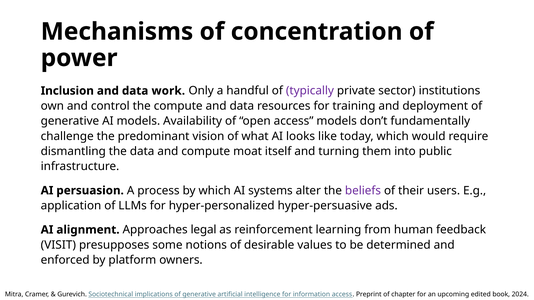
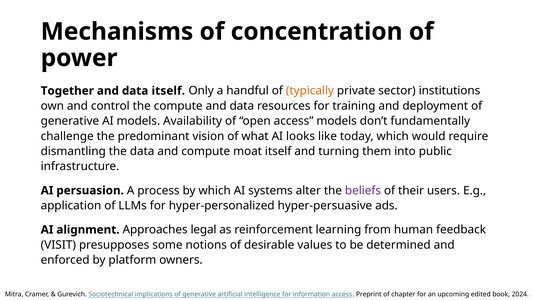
Inclusion: Inclusion -> Together
data work: work -> itself
typically colour: purple -> orange
